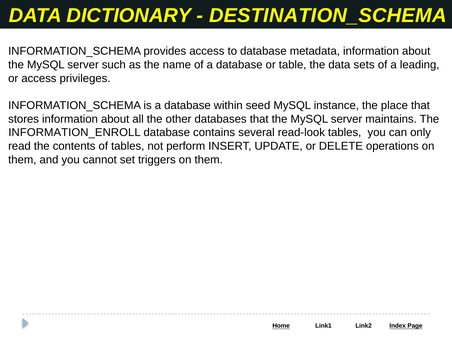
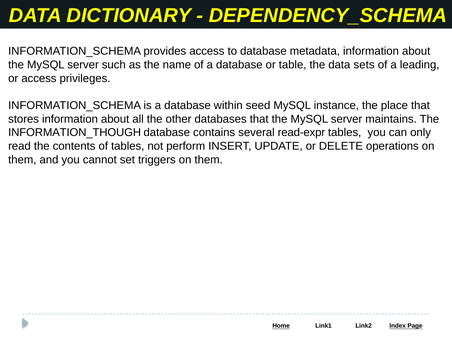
DESTINATION_SCHEMA: DESTINATION_SCHEMA -> DEPENDENCY_SCHEMA
INFORMATION_ENROLL: INFORMATION_ENROLL -> INFORMATION_THOUGH
read-look: read-look -> read-expr
